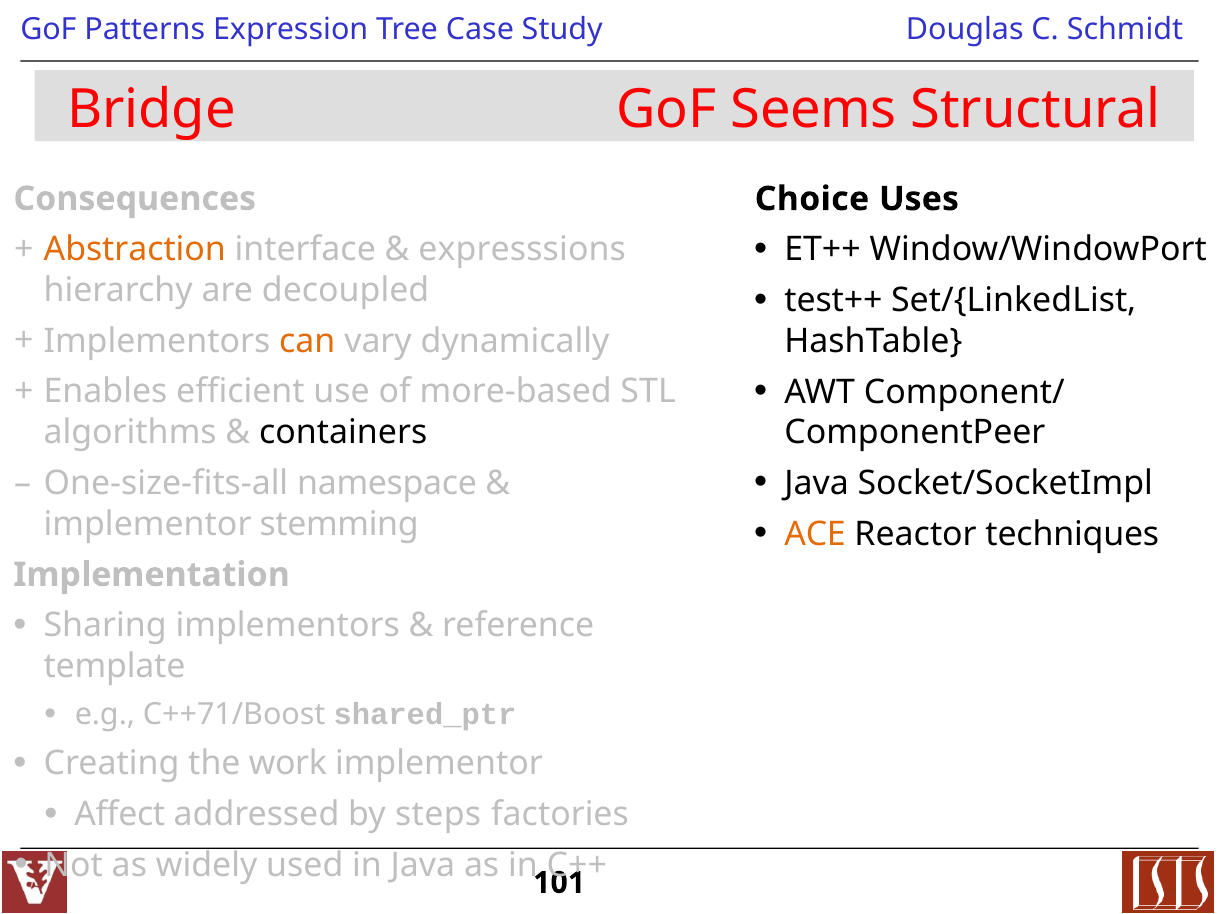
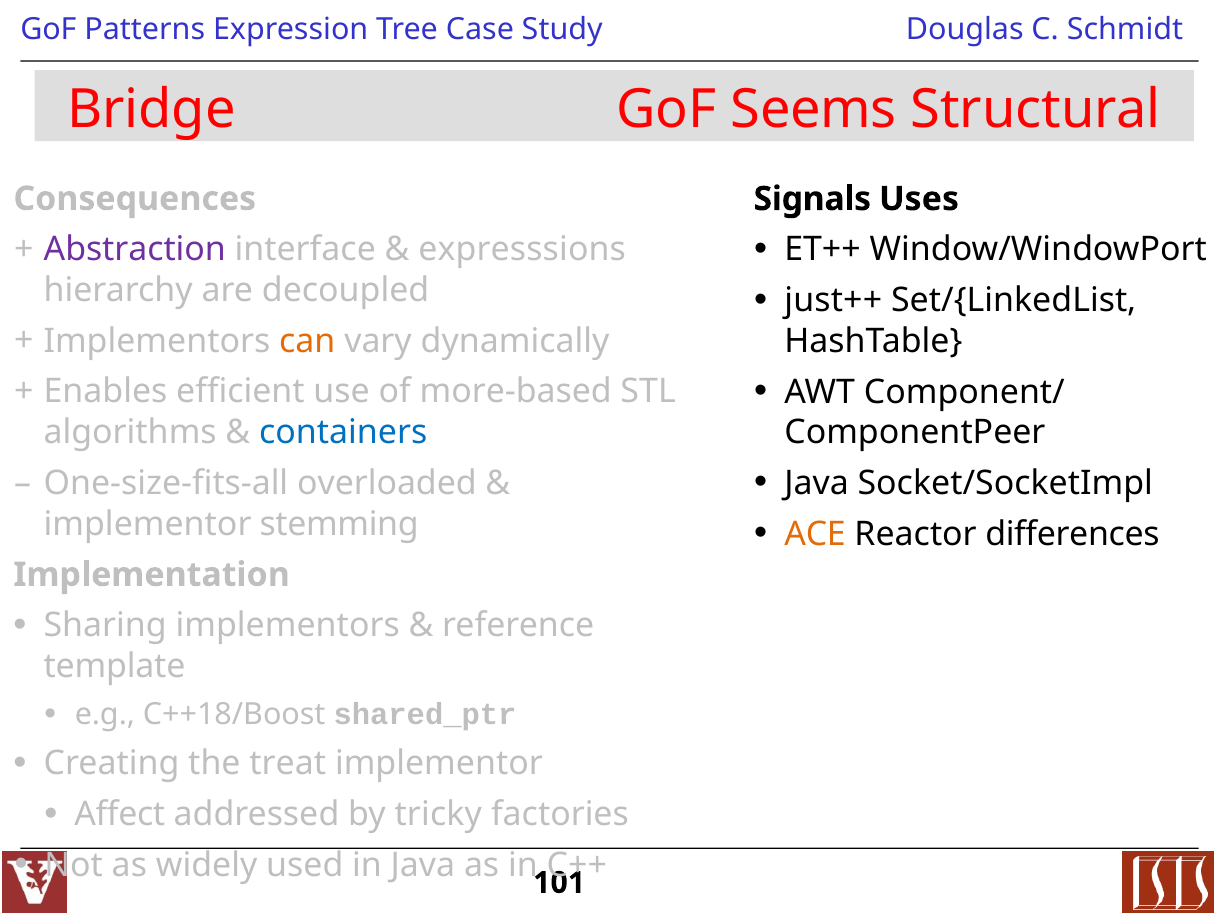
Choice: Choice -> Signals
Abstraction colour: orange -> purple
test++: test++ -> just++
containers colour: black -> blue
namespace: namespace -> overloaded
techniques: techniques -> differences
C++71/Boost: C++71/Boost -> C++18/Boost
work: work -> treat
steps: steps -> tricky
